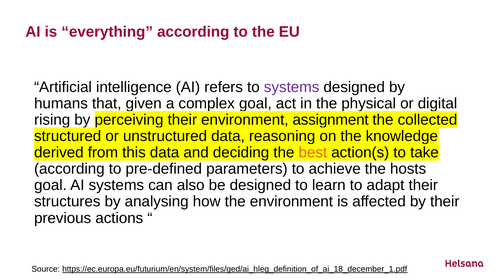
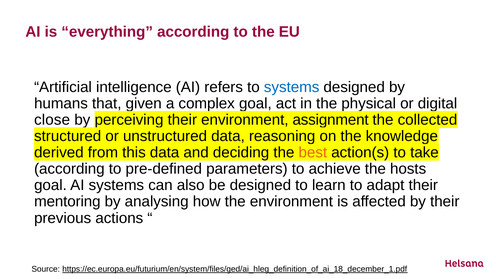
systems at (292, 87) colour: purple -> blue
rising: rising -> close
structures: structures -> mentoring
